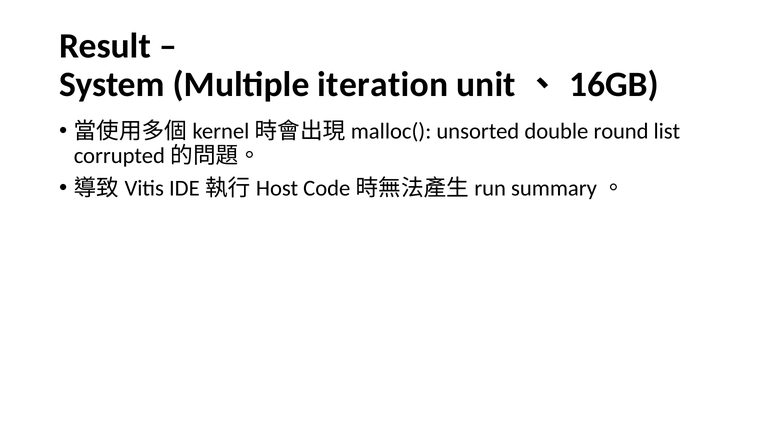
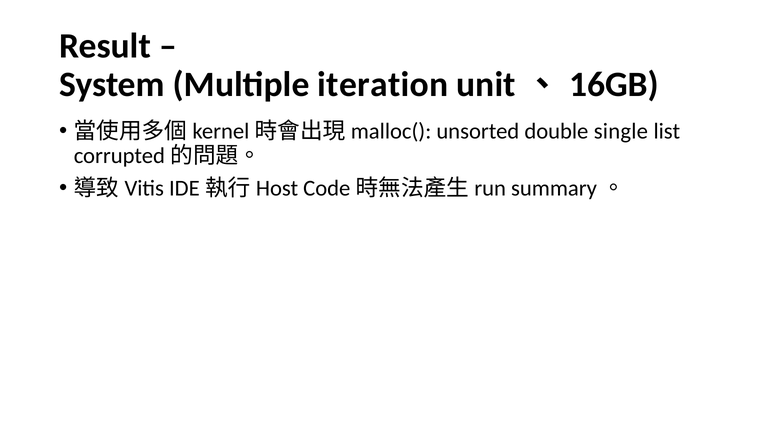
round: round -> single
